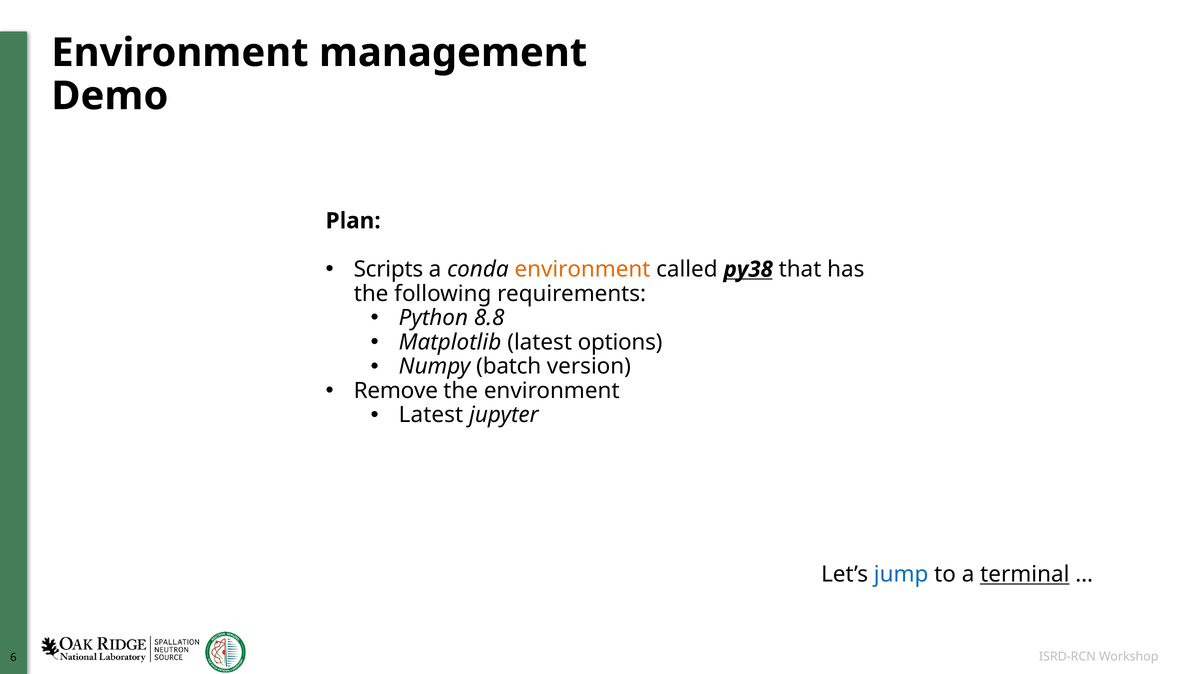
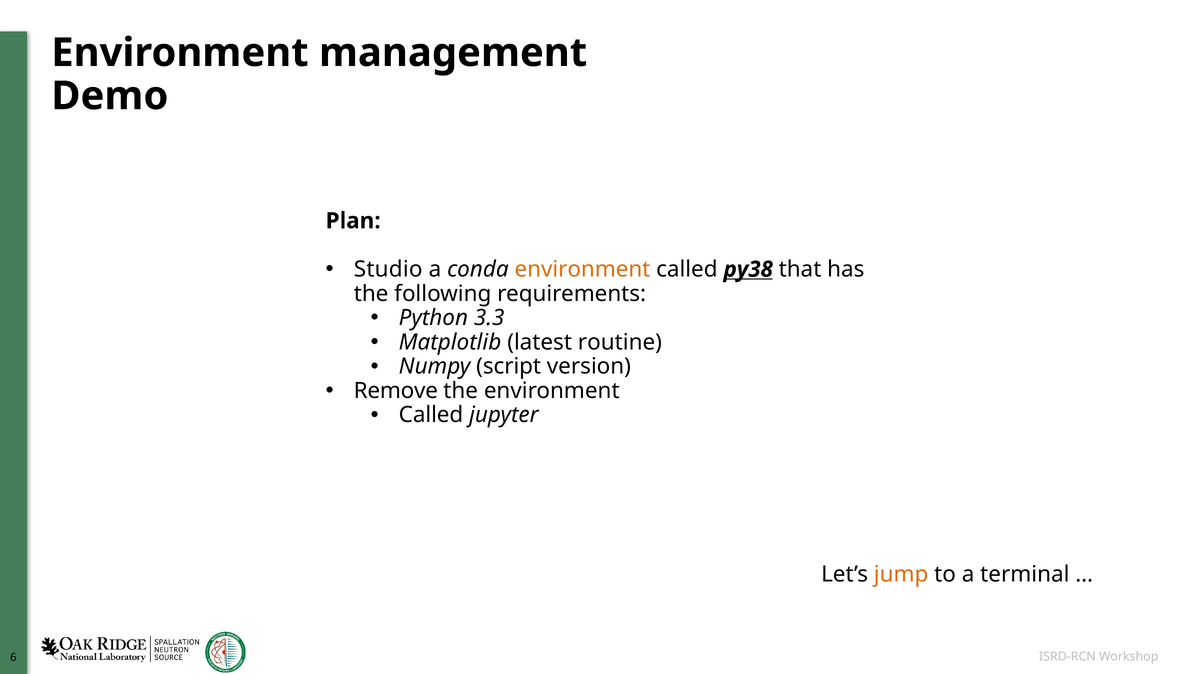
Scripts: Scripts -> Studio
8.8: 8.8 -> 3.3
options: options -> routine
batch: batch -> script
Latest at (431, 415): Latest -> Called
jump colour: blue -> orange
terminal underline: present -> none
